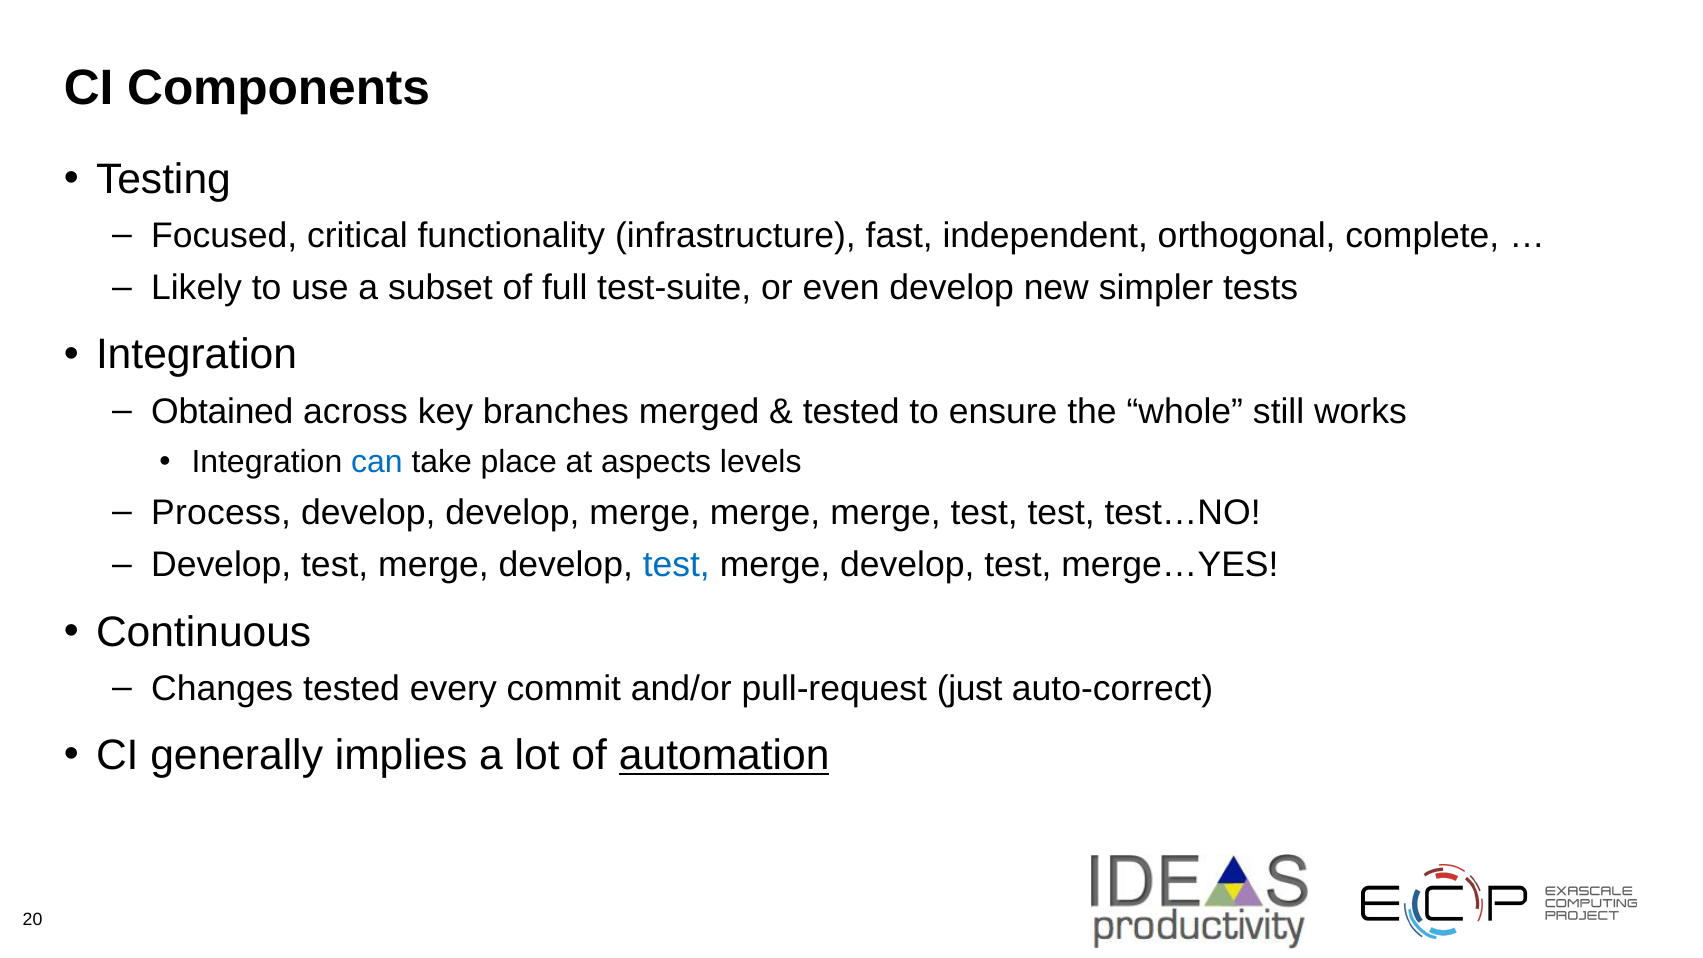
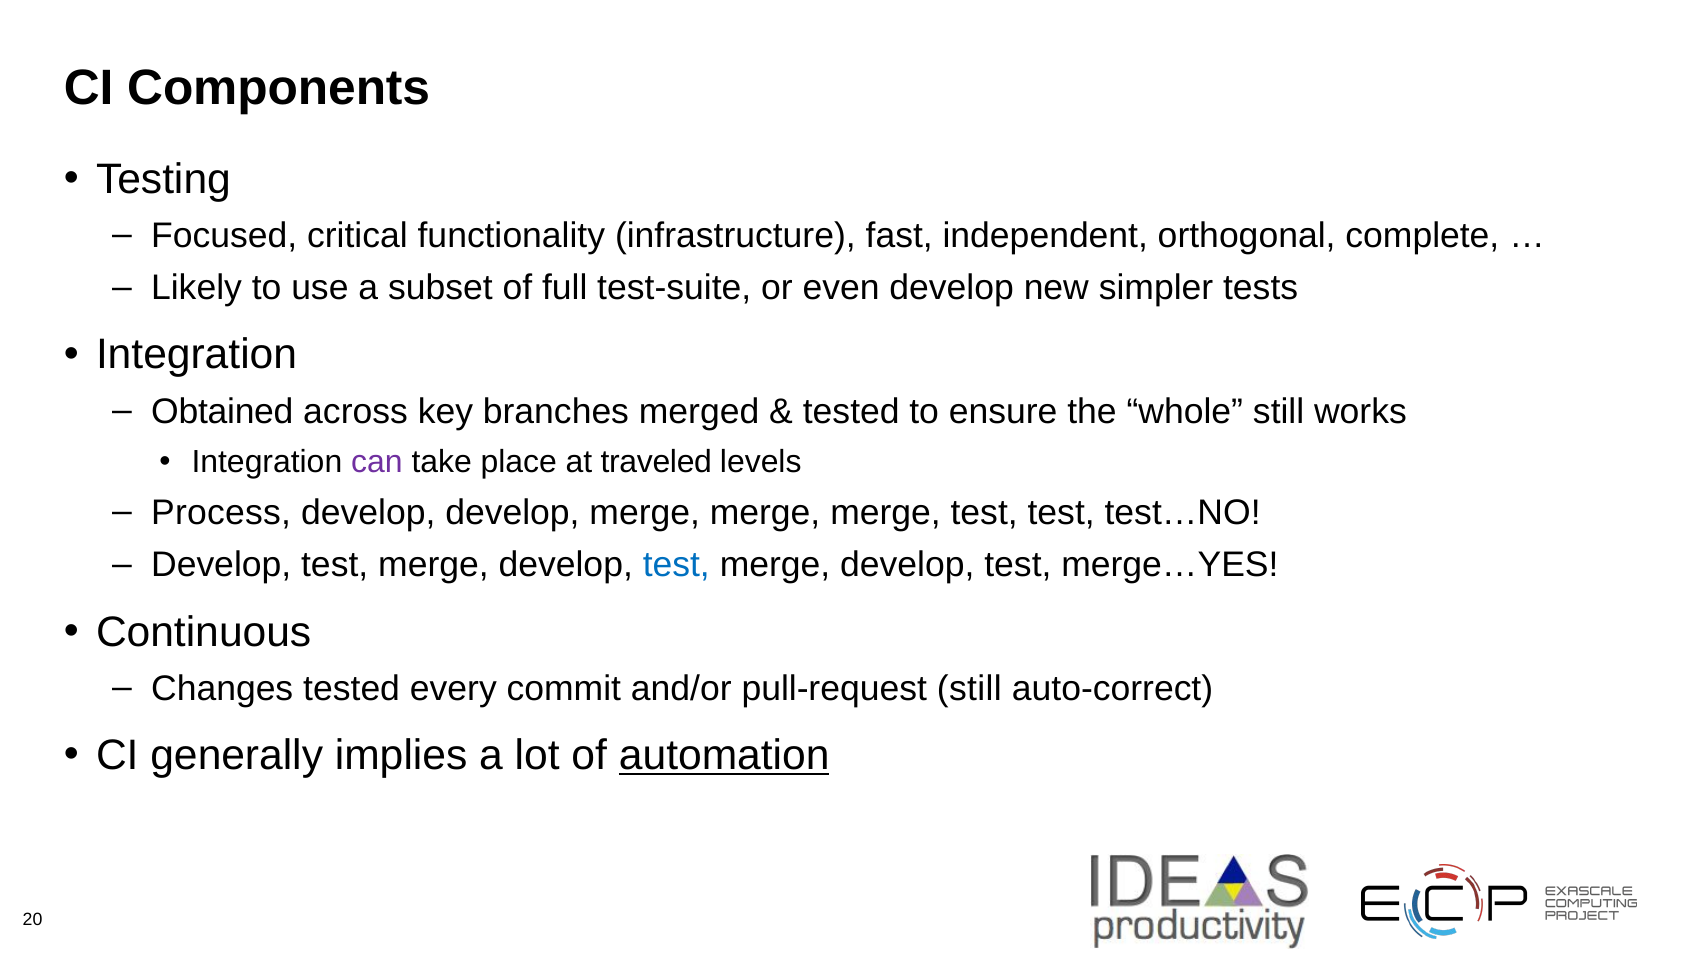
can colour: blue -> purple
aspects: aspects -> traveled
pull-request just: just -> still
